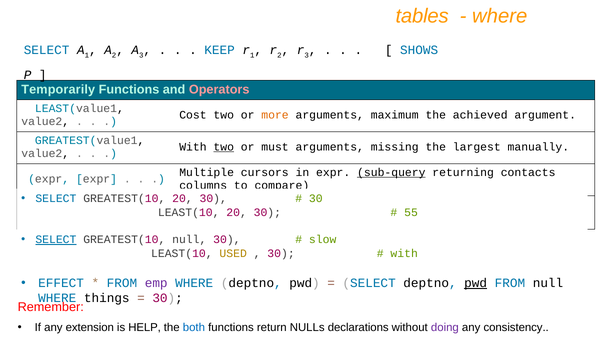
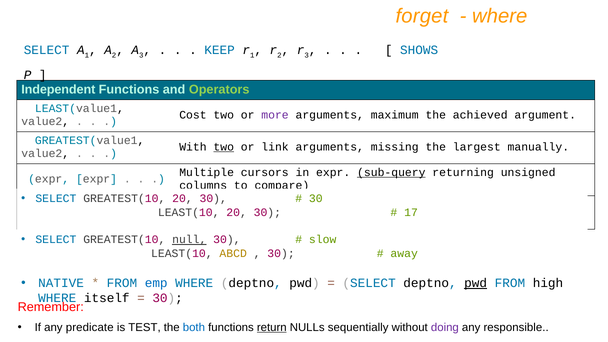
tables: tables -> forget
Temporarily: Temporarily -> Independent
Operators colour: pink -> light green
more colour: orange -> purple
must: must -> link
contacts: contacts -> unsigned
55: 55 -> 17
SELECT at (56, 240) underline: present -> none
null at (189, 240) underline: none -> present
USED: USED -> ABCD
with at (404, 253): with -> away
EFFECT: EFFECT -> NATIVE
emp colour: purple -> blue
FROM null: null -> high
things: things -> itself
extension: extension -> predicate
HELP: HELP -> TEST
return underline: none -> present
declarations: declarations -> sequentially
consistency: consistency -> responsible
